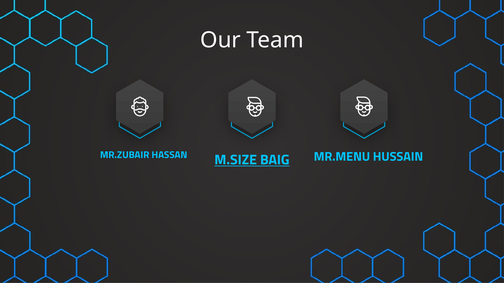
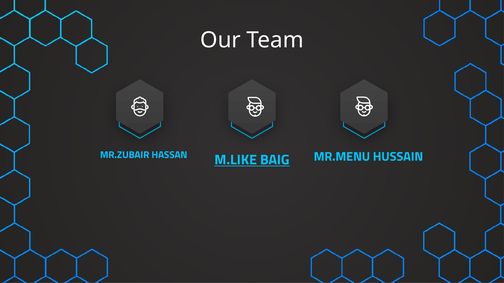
M.SIZE: M.SIZE -> M.LIKE
